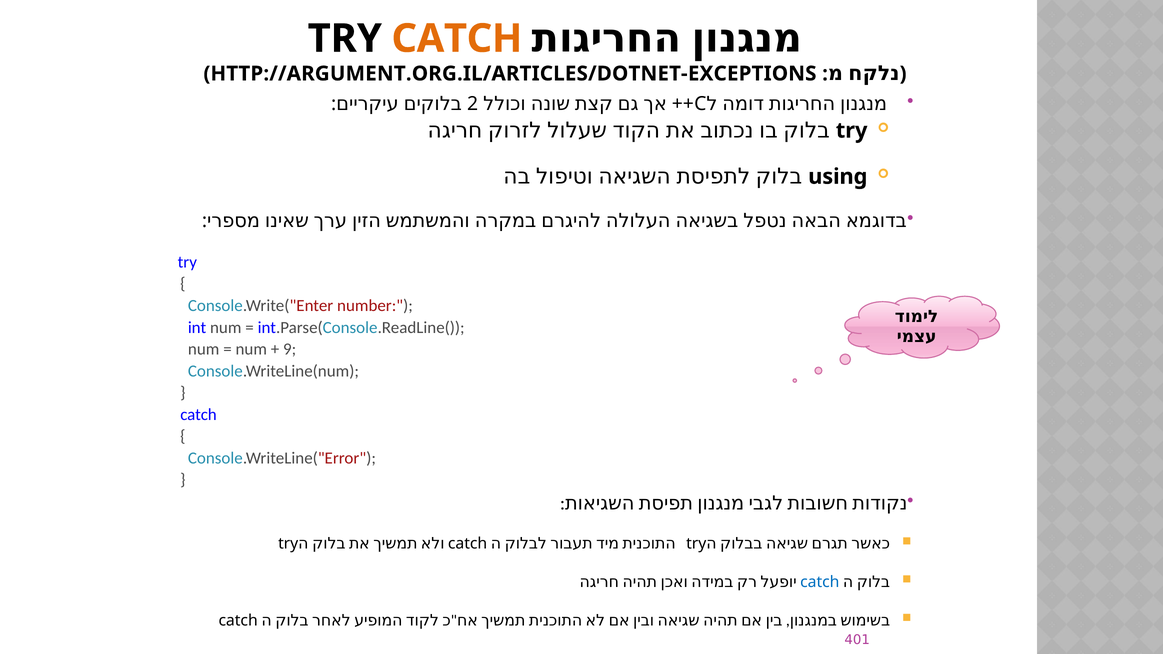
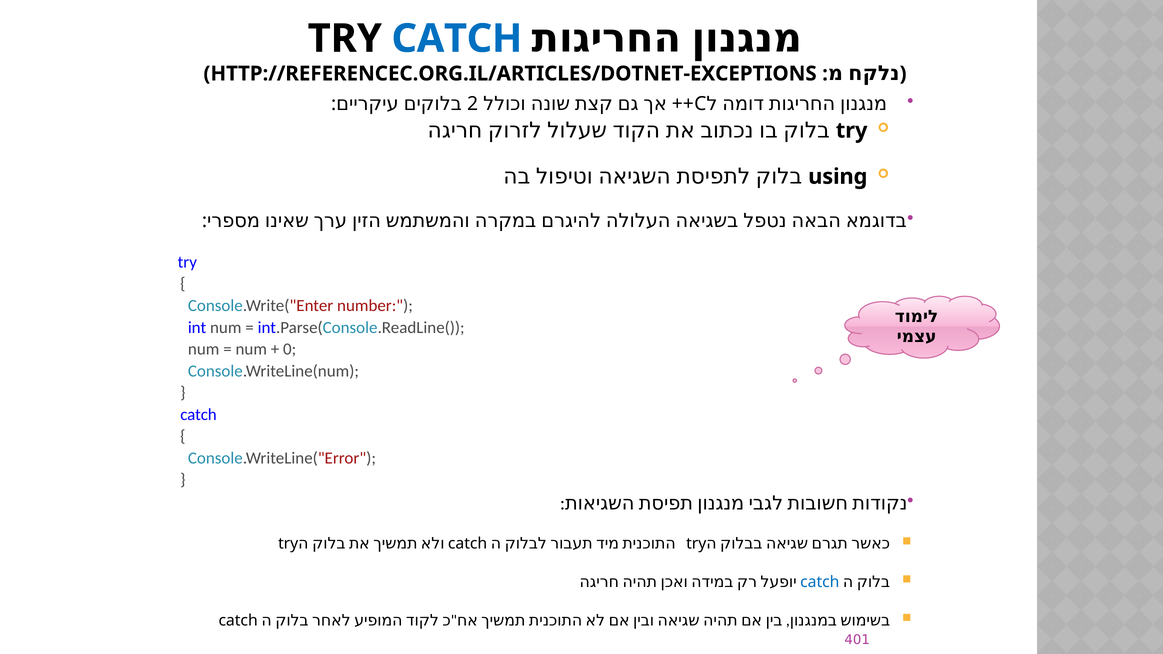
CATCH at (457, 39) colour: orange -> blue
HTTP://ARGUMENT.ORG.IL/ARTICLES/DOTNET-EXCEPTIONS: HTTP://ARGUMENT.ORG.IL/ARTICLES/DOTNET-EXCEPTIONS -> HTTP://REFERENCEC.ORG.IL/ARTICLES/DOTNET-EXCEPTIONS
9: 9 -> 0
